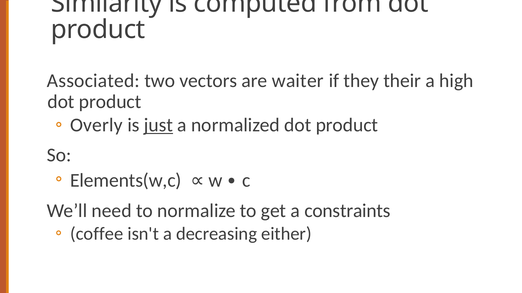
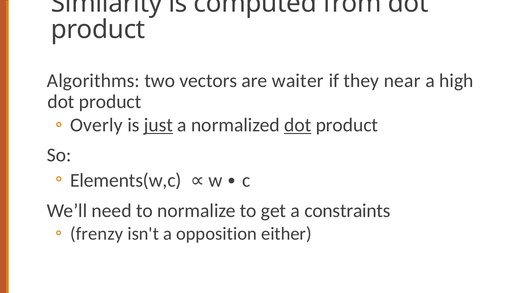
Associated: Associated -> Algorithms
their: their -> near
dot at (298, 125) underline: none -> present
coffee: coffee -> frenzy
decreasing: decreasing -> opposition
